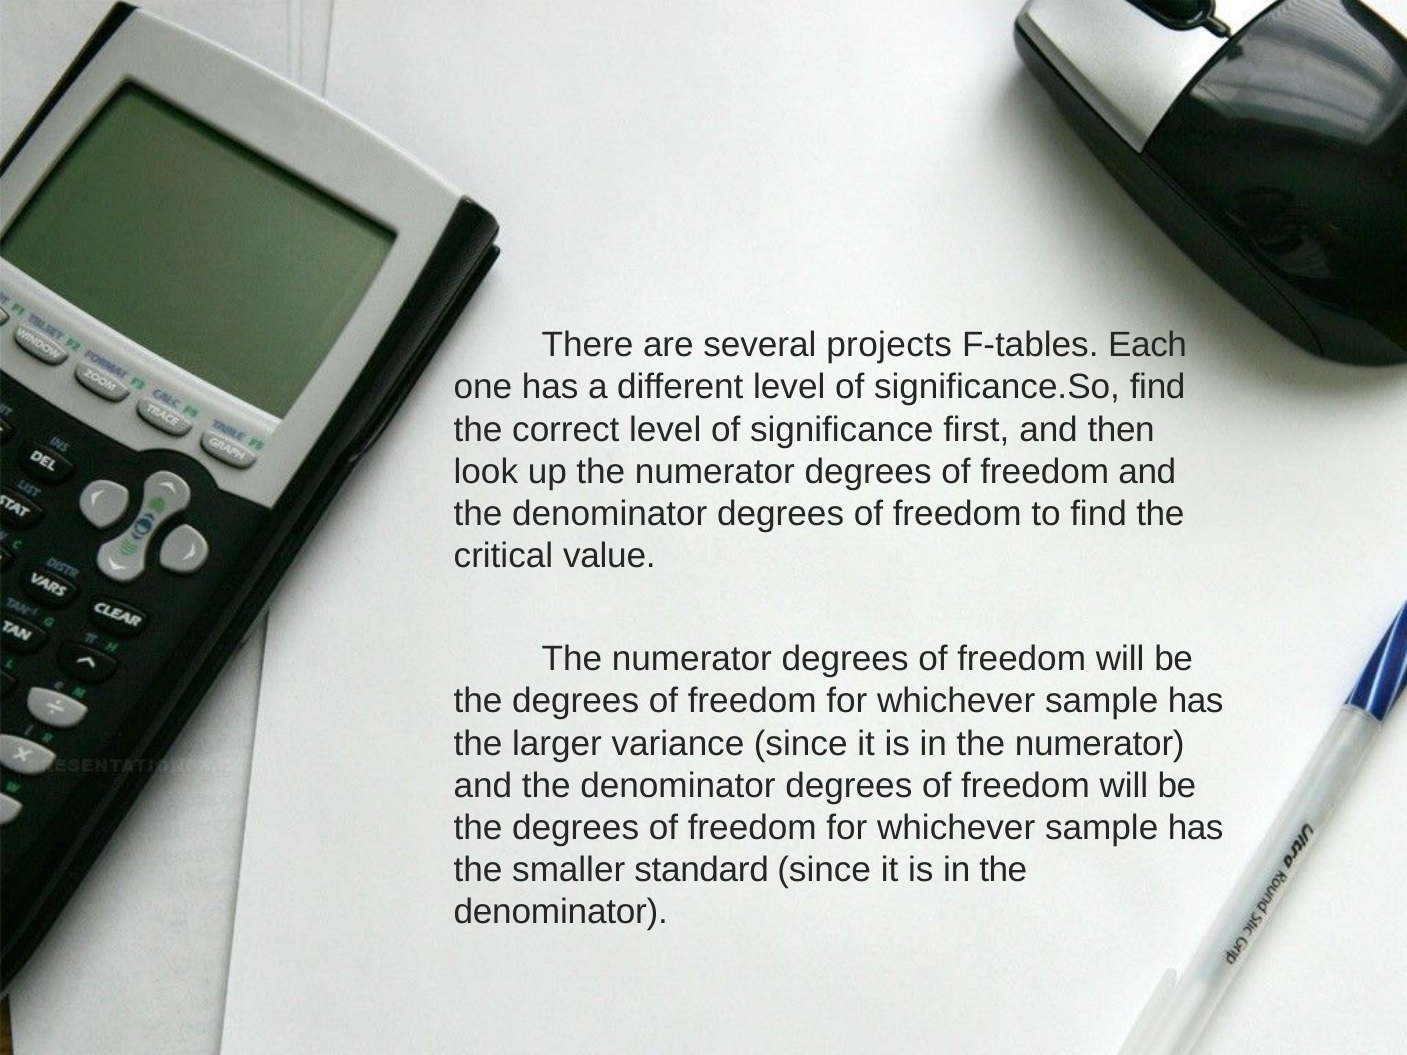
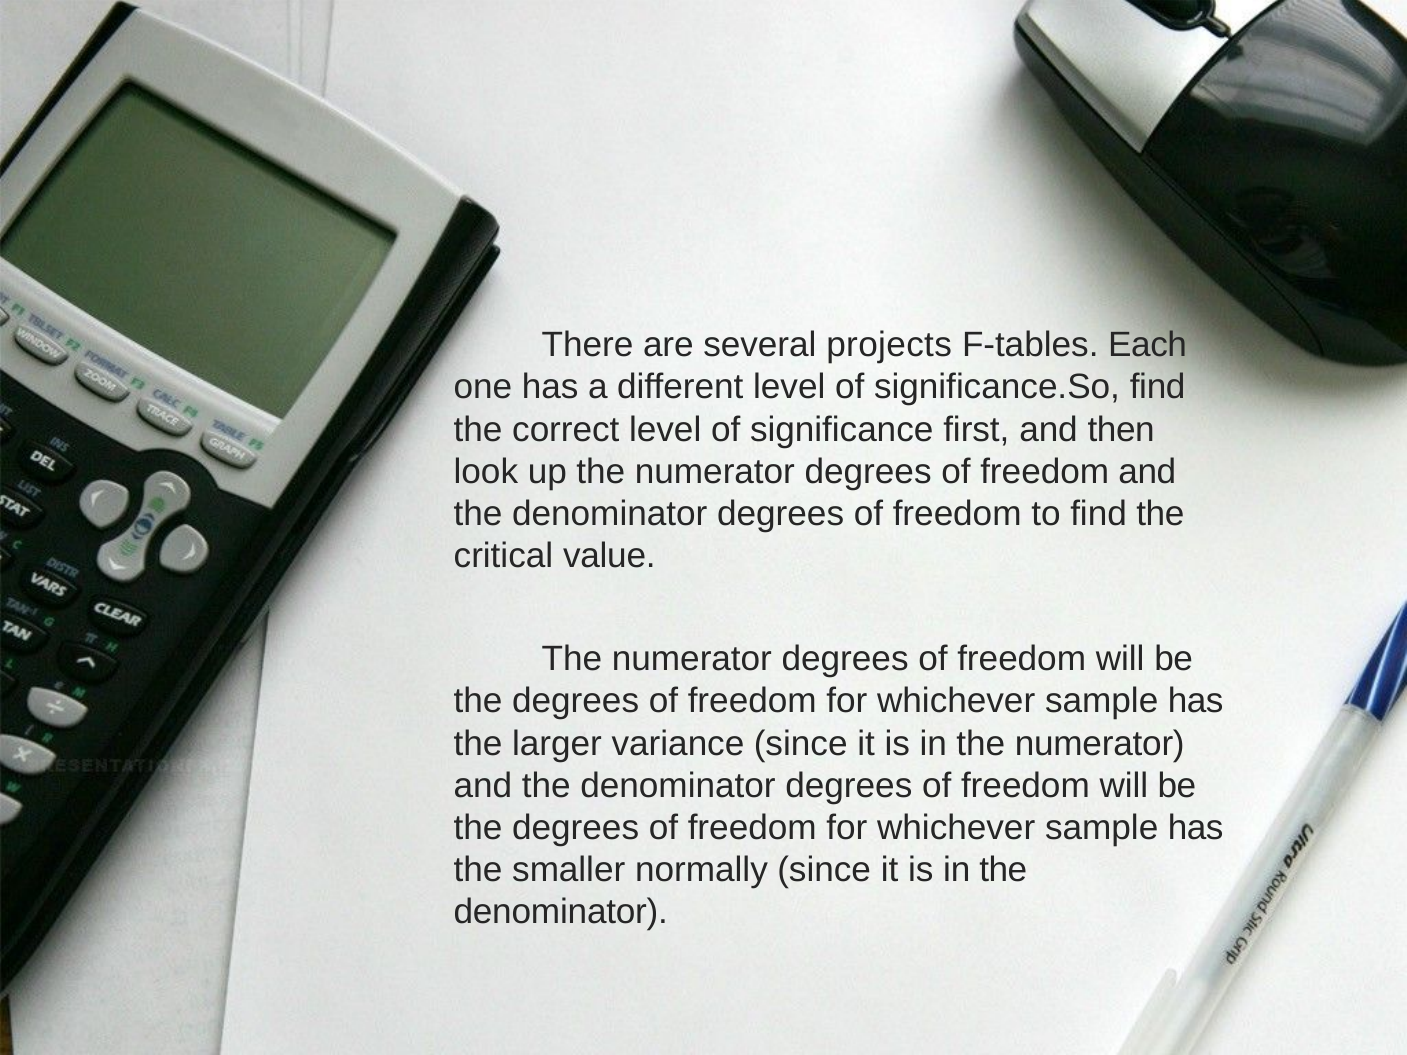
standard: standard -> normally
